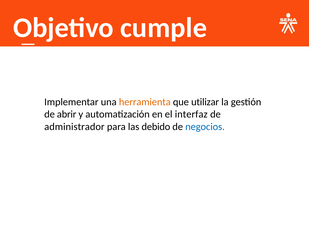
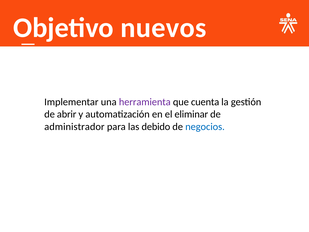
cumple: cumple -> nuevos
herramienta colour: orange -> purple
utilizar: utilizar -> cuenta
interfaz: interfaz -> eliminar
